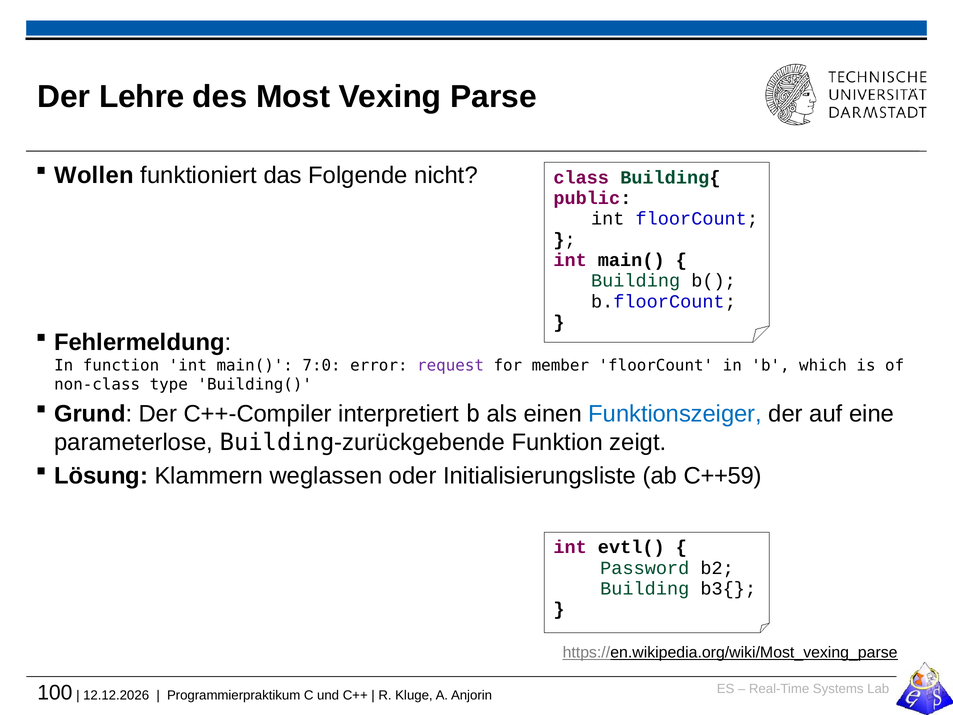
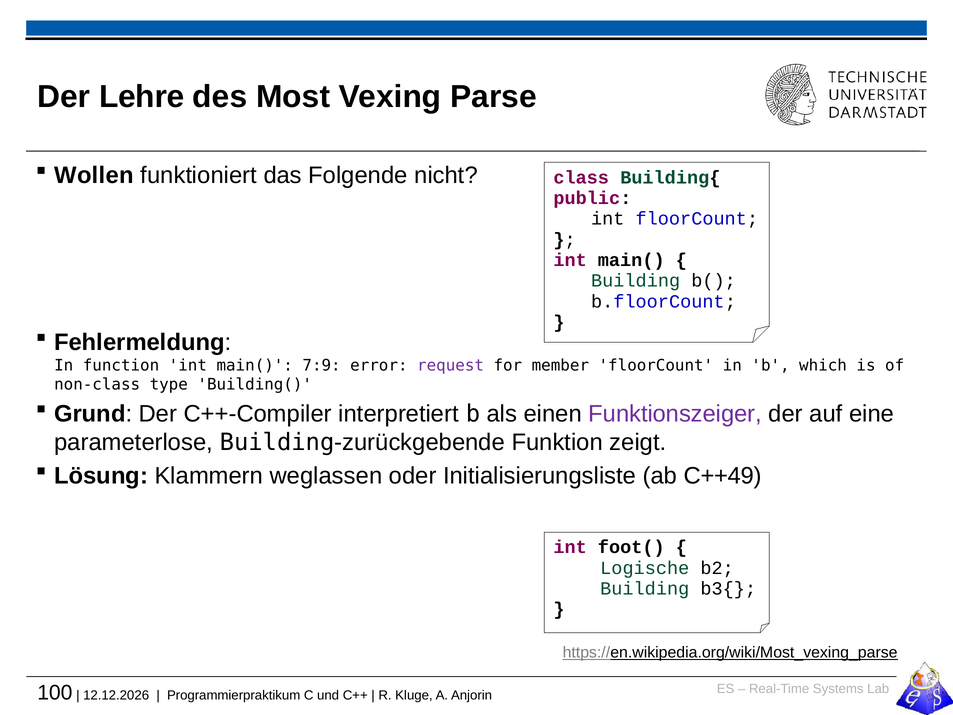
7:0: 7:0 -> 7:9
Funktionszeiger colour: blue -> purple
C++59: C++59 -> C++49
evtl(: evtl( -> foot(
Password: Password -> Logische
